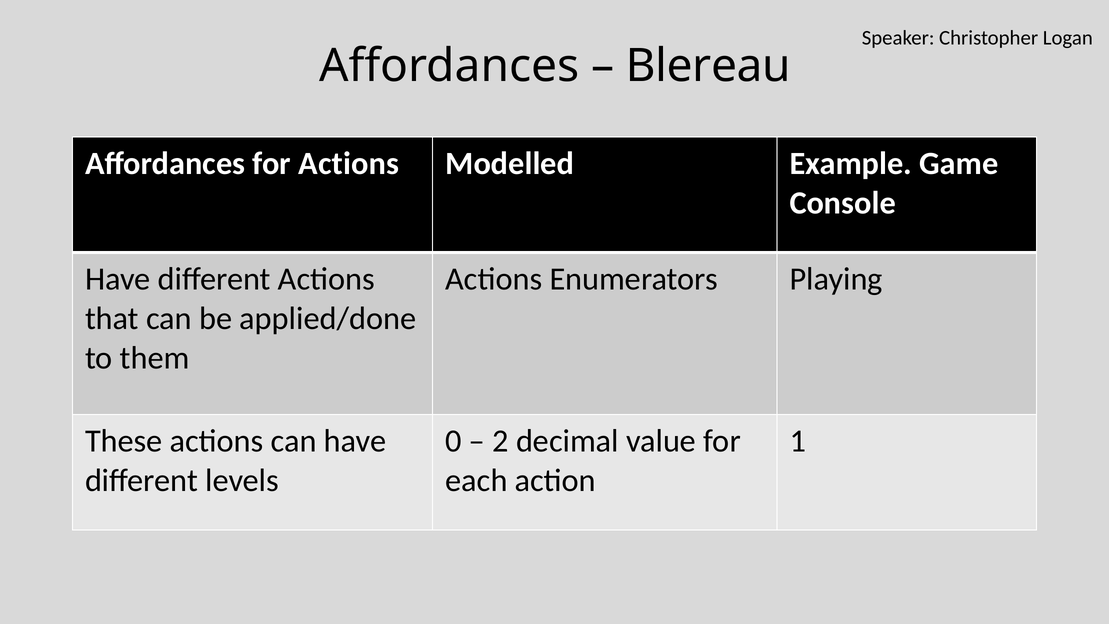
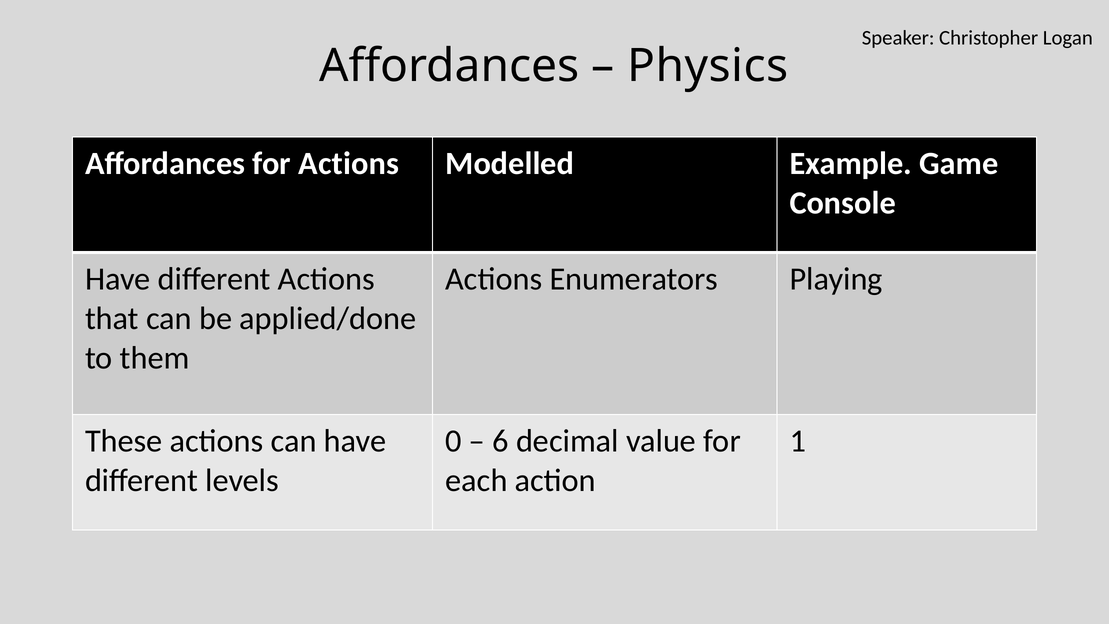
Blereau: Blereau -> Physics
2: 2 -> 6
